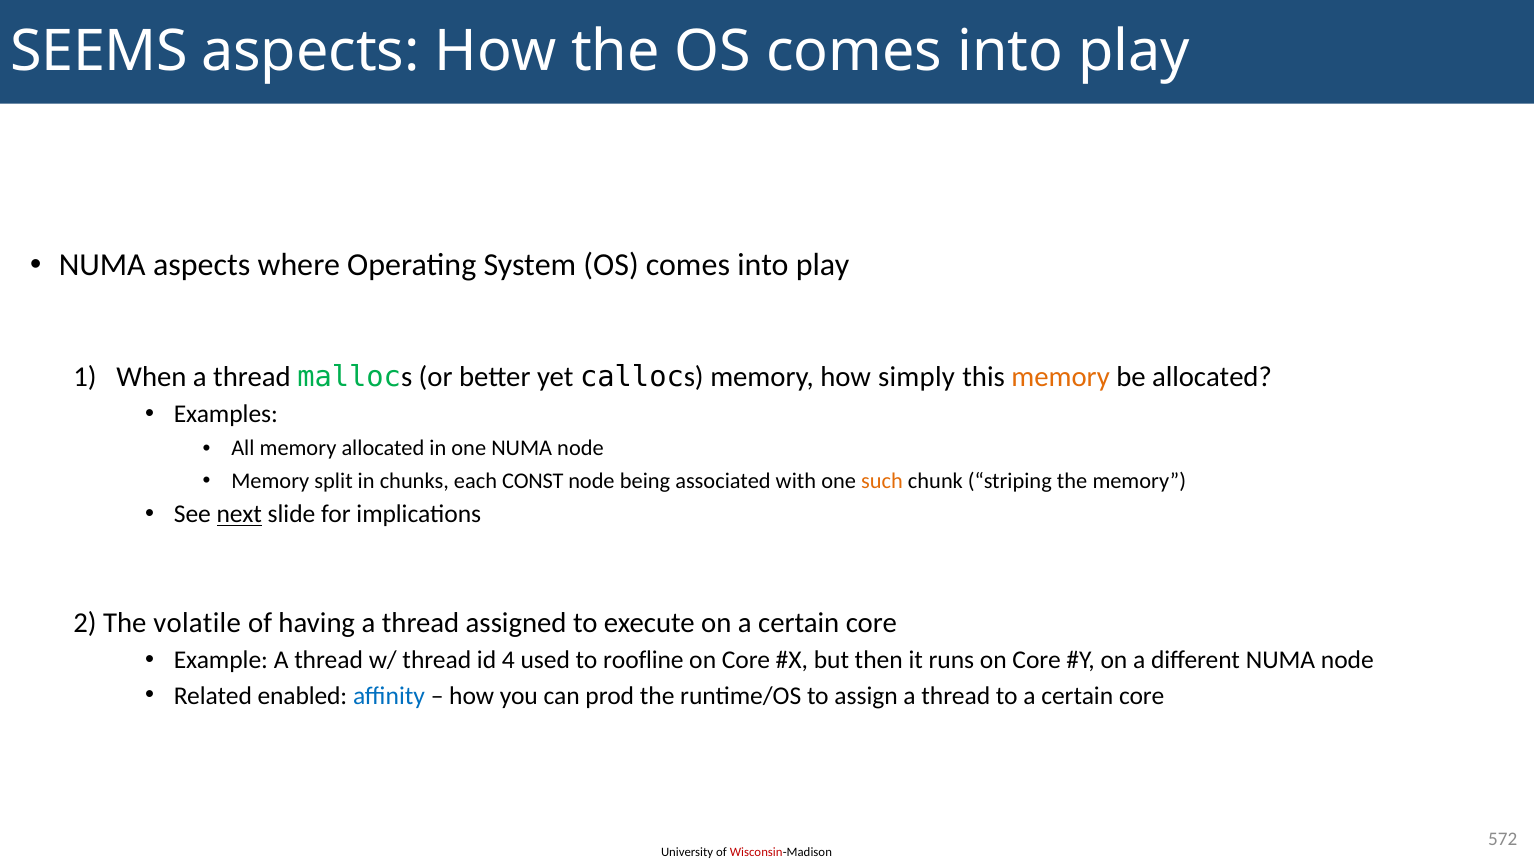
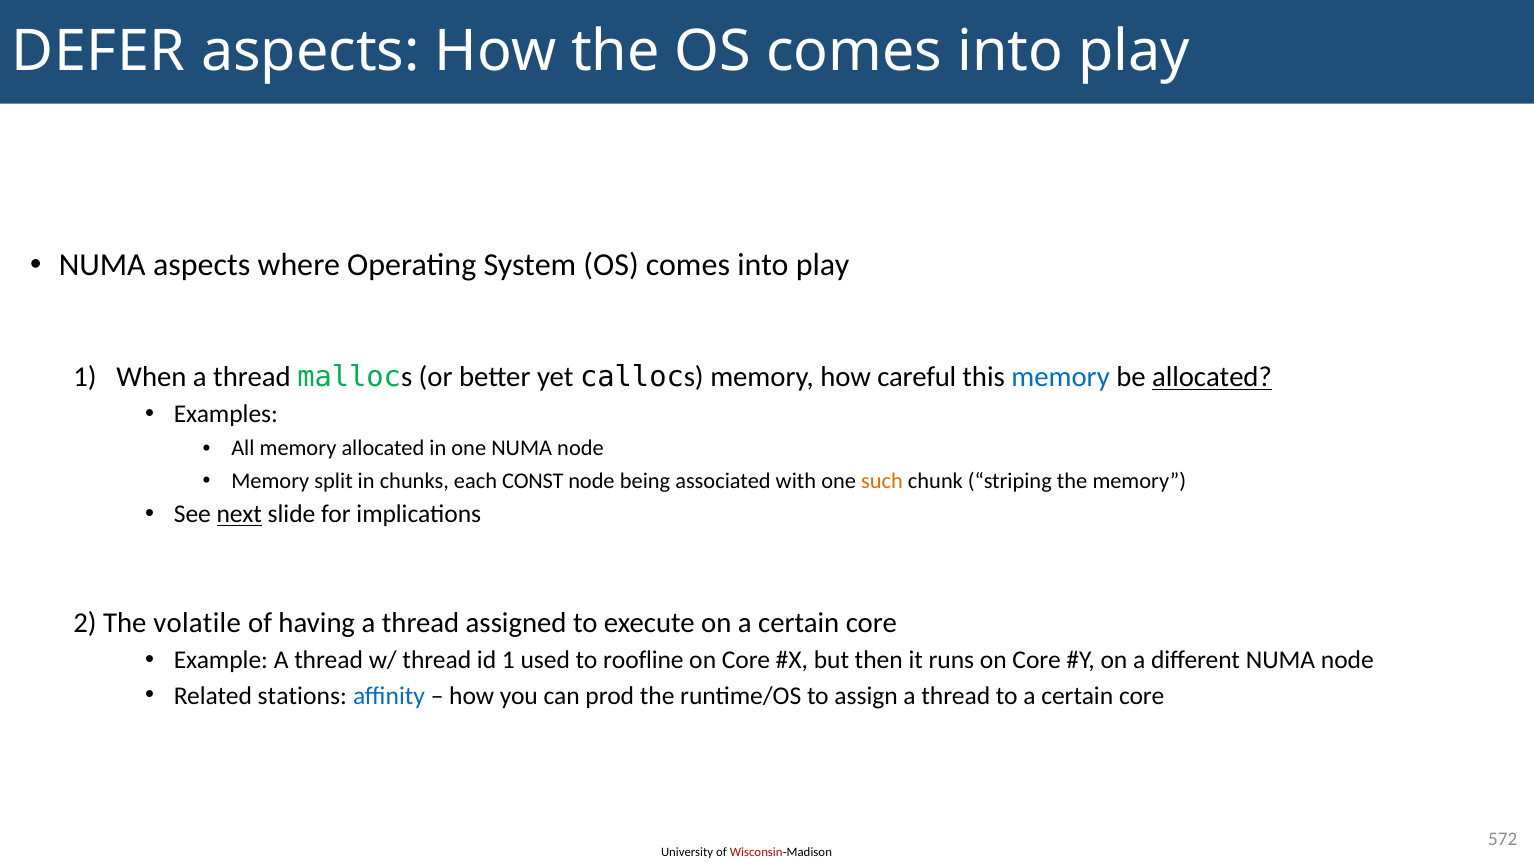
SEEMS: SEEMS -> DEFER
simply: simply -> careful
memory at (1061, 377) colour: orange -> blue
allocated at (1212, 377) underline: none -> present
id 4: 4 -> 1
enabled: enabled -> stations
